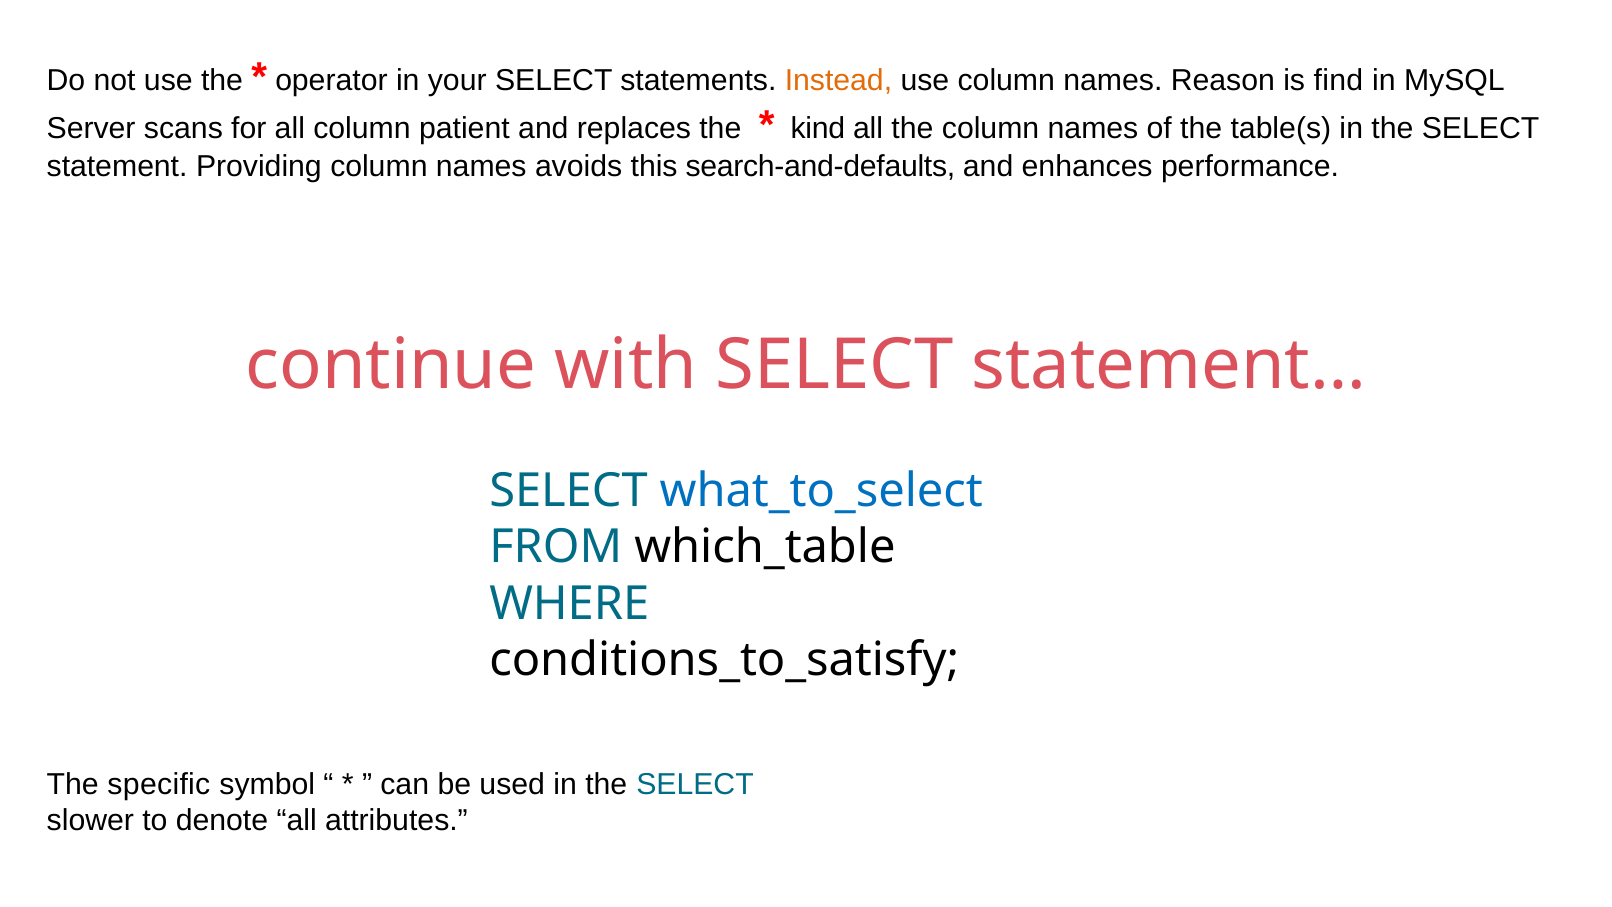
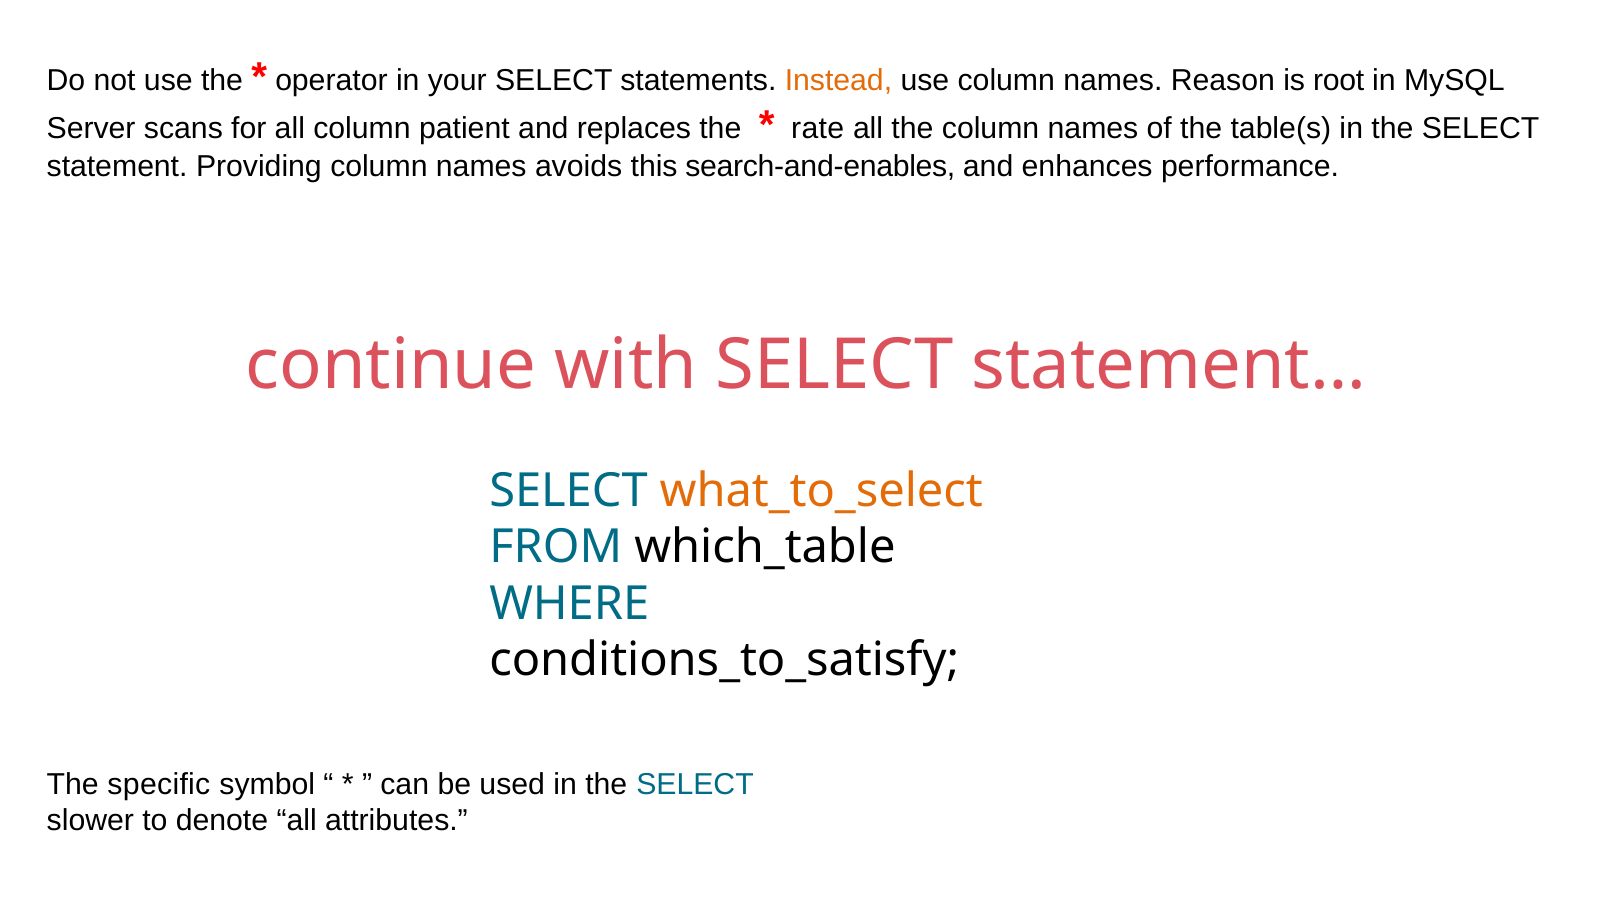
find: find -> root
kind: kind -> rate
search-and-defaults: search-and-defaults -> search-and-enables
what_to_select colour: blue -> orange
